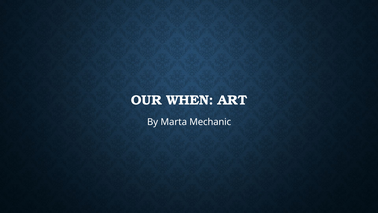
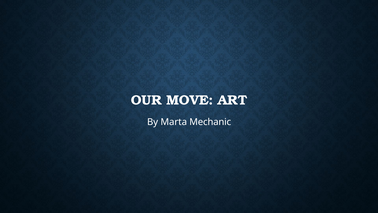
WHEN: WHEN -> MOVE
